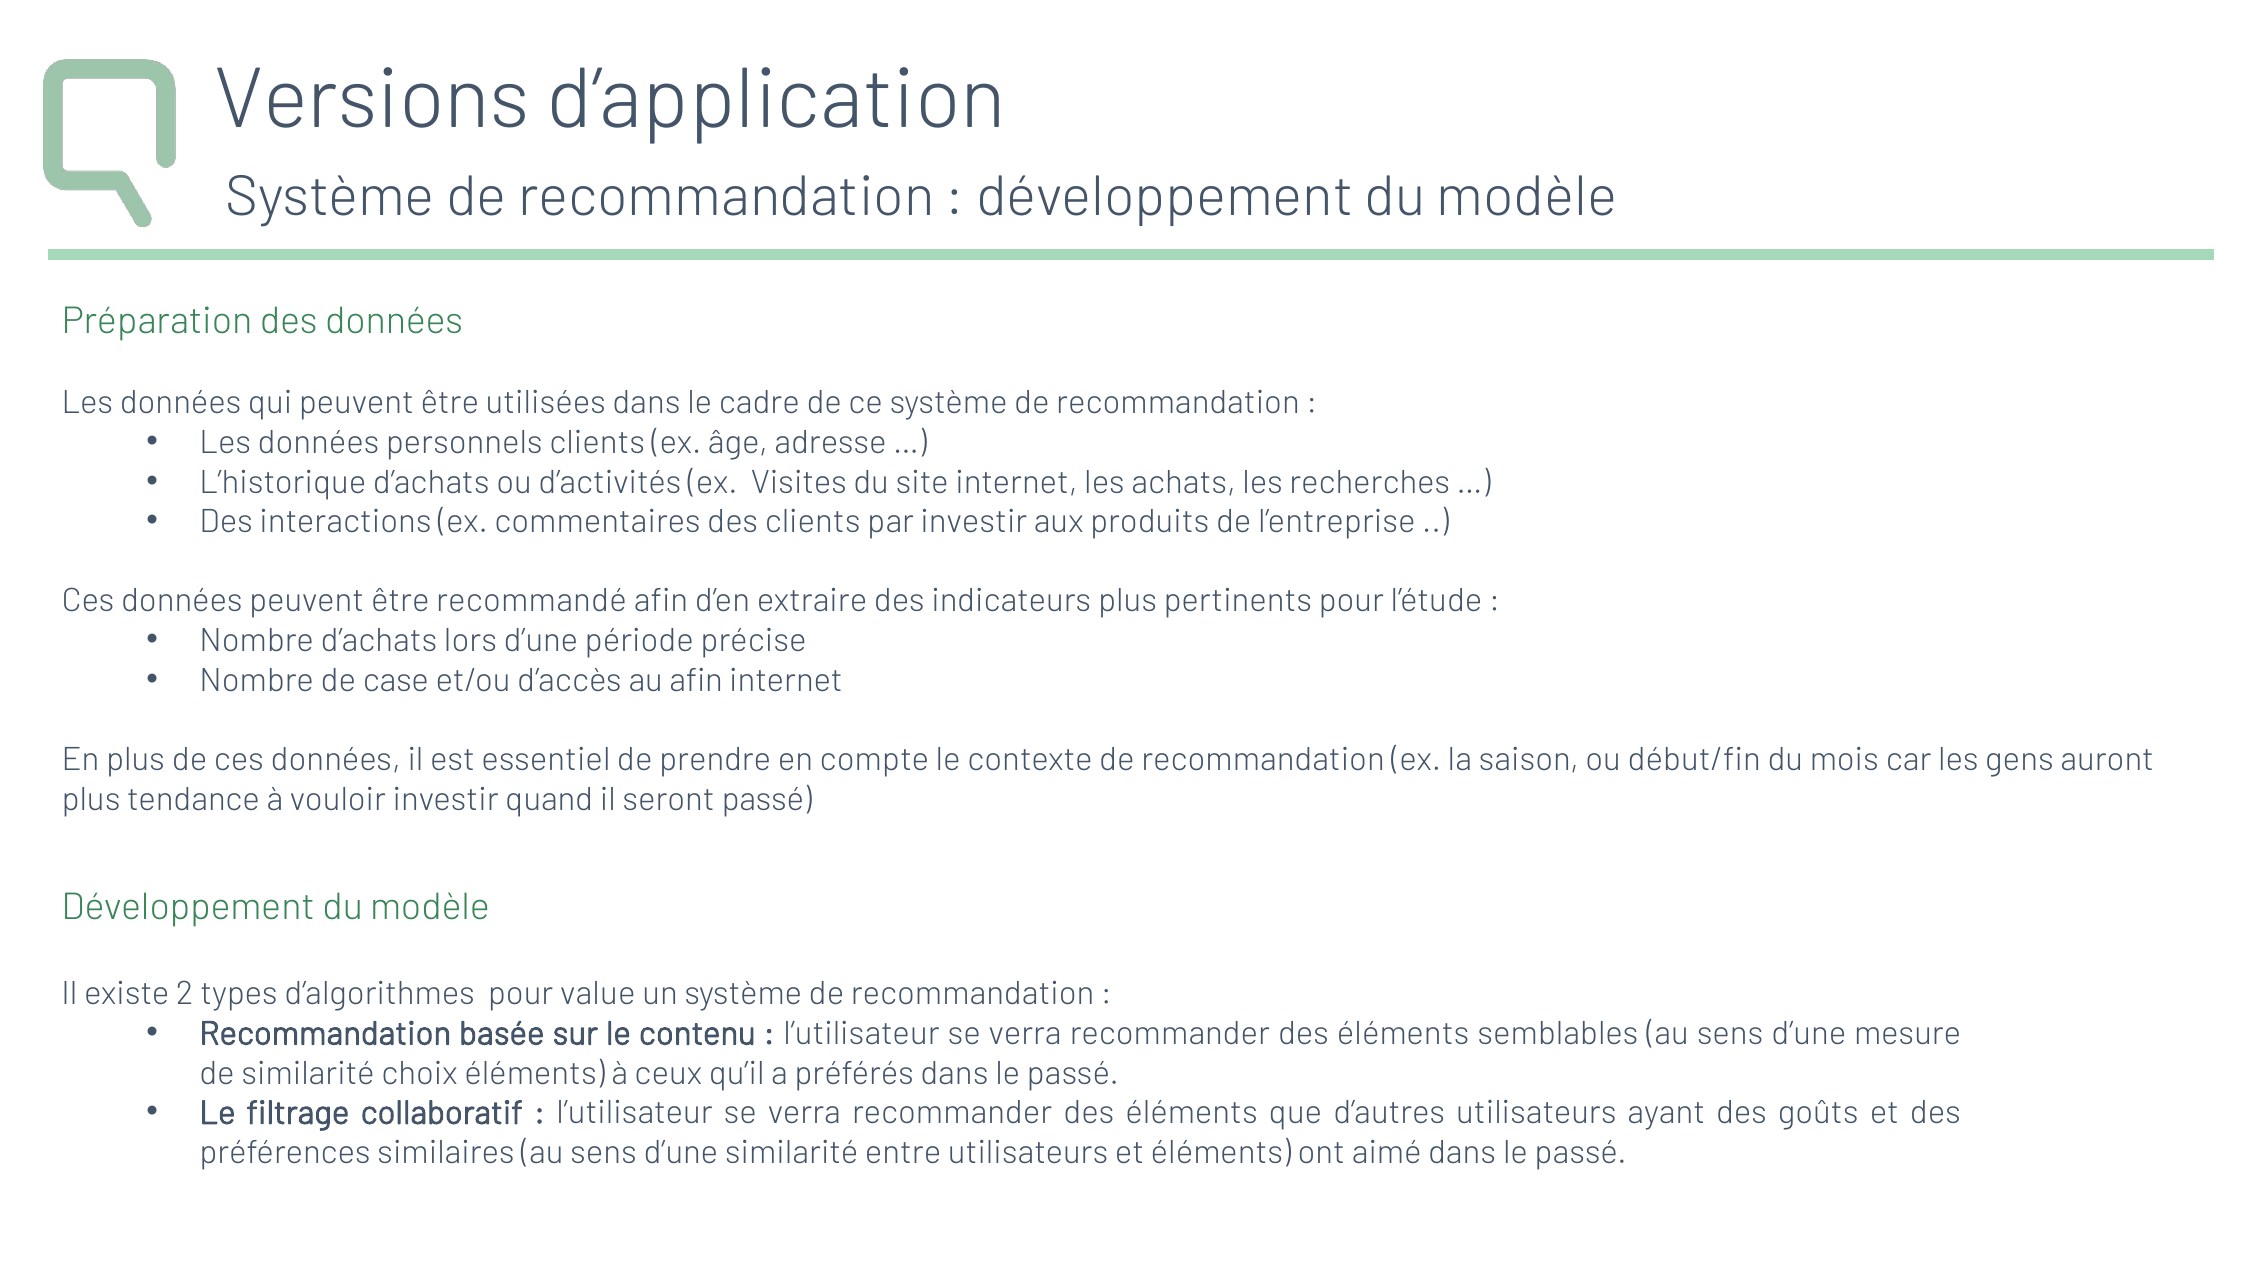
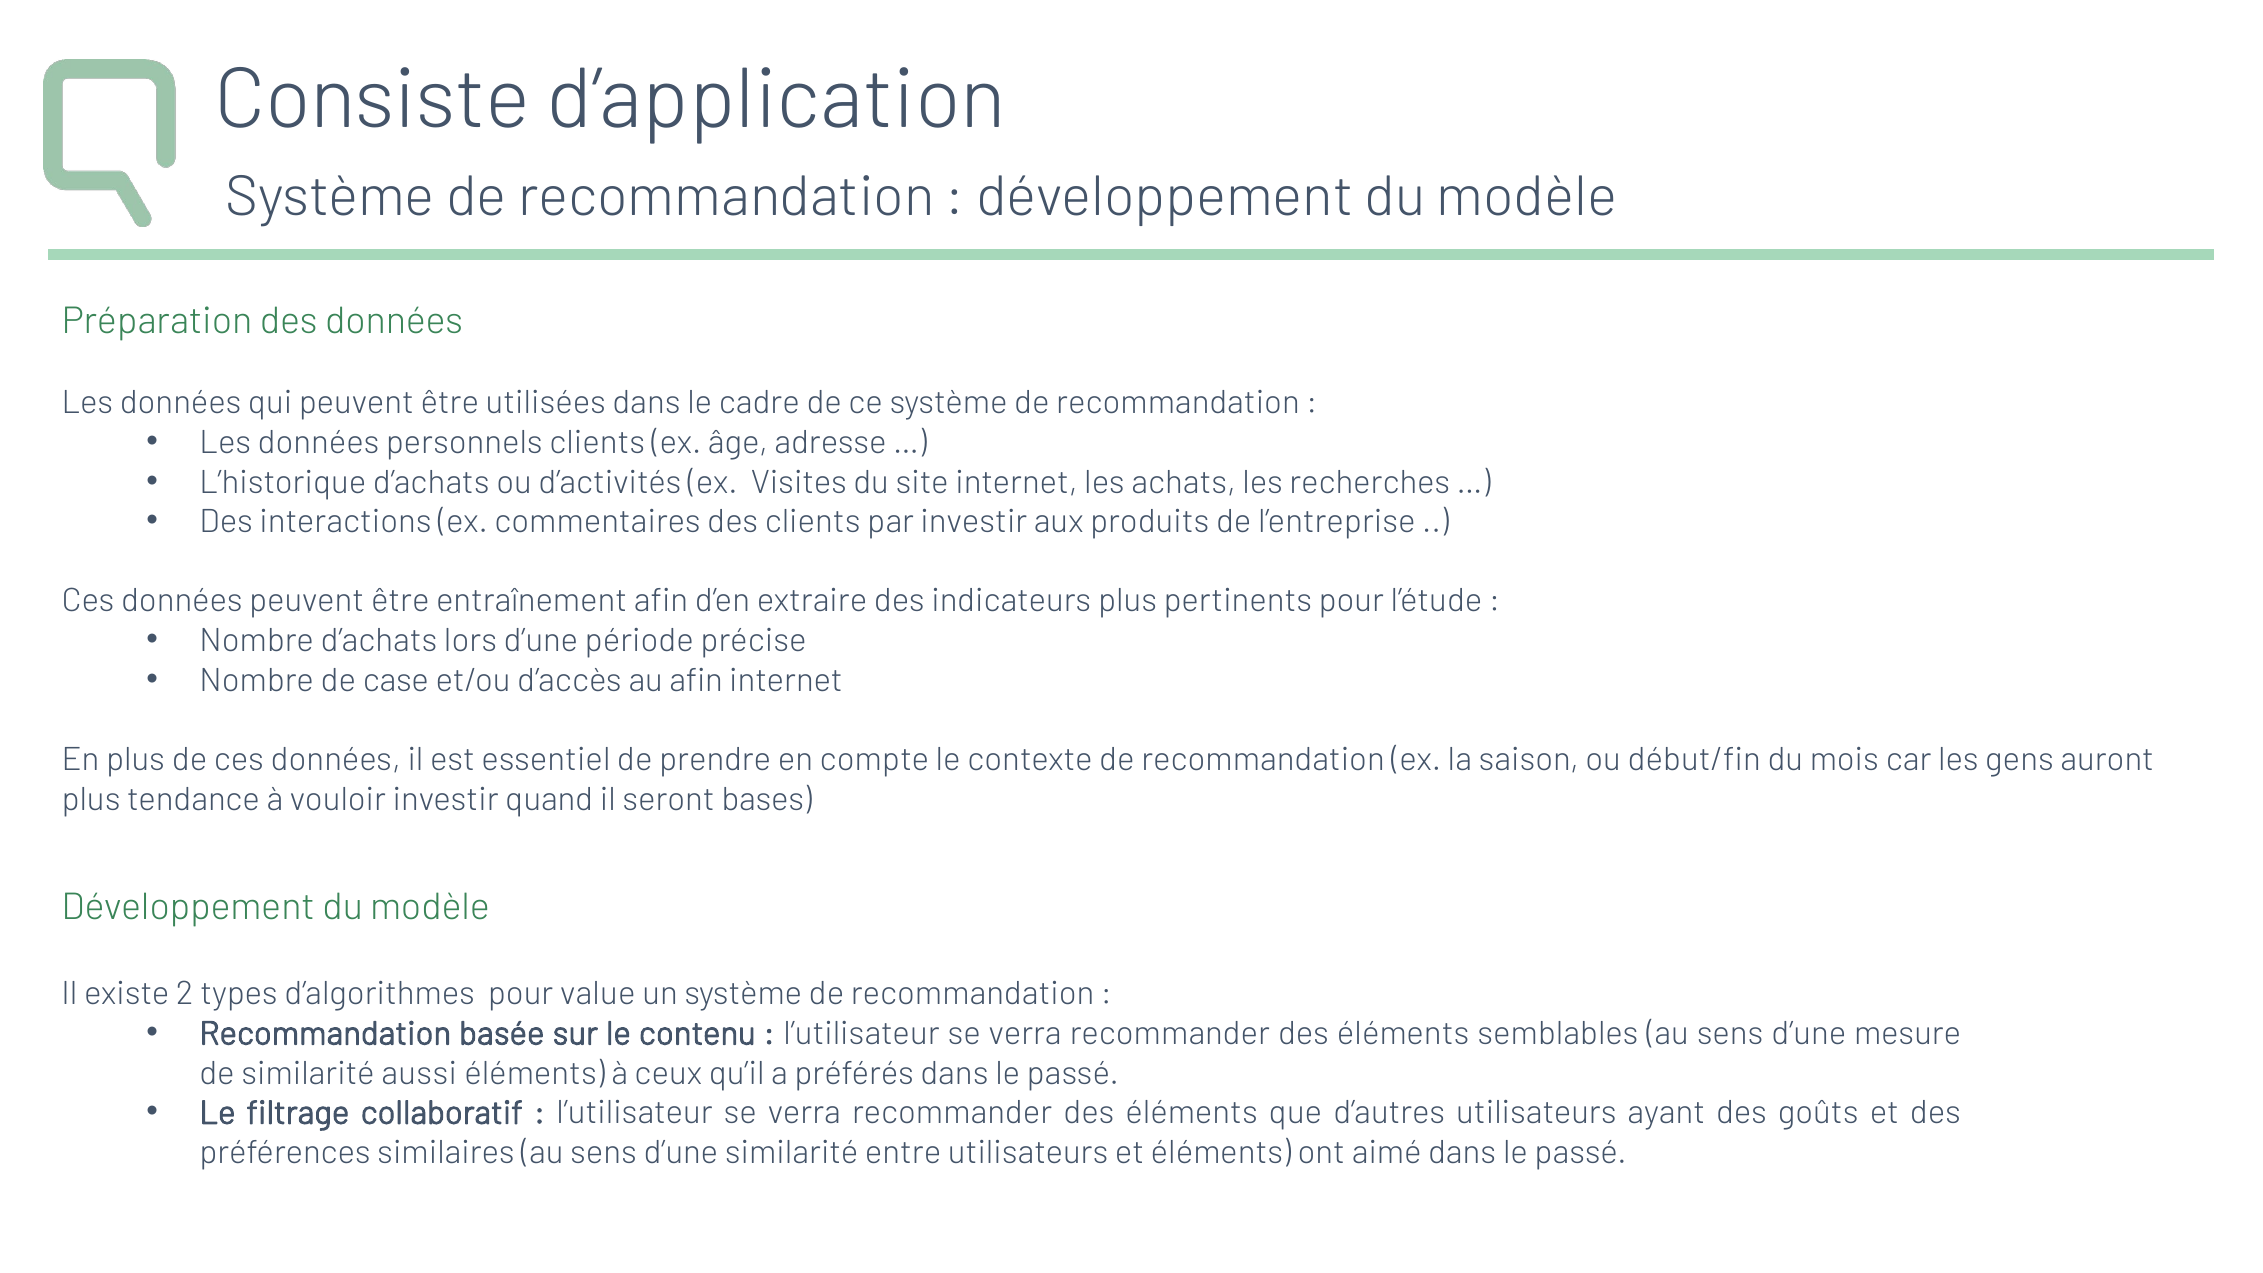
Versions: Versions -> Consiste
recommandé: recommandé -> entraînement
seront passé: passé -> bases
choix: choix -> aussi
